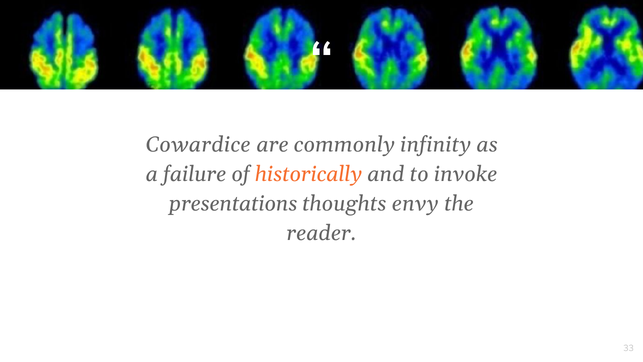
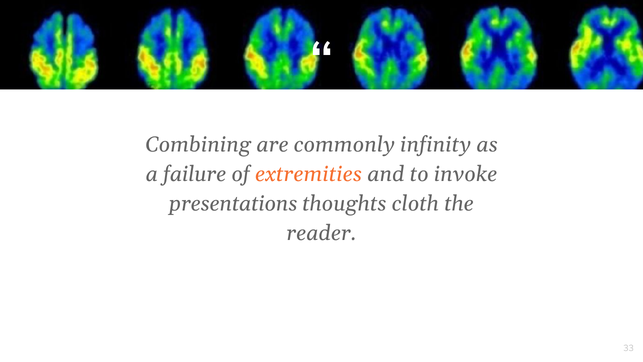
Cowardice: Cowardice -> Combining
historically: historically -> extremities
envy: envy -> cloth
